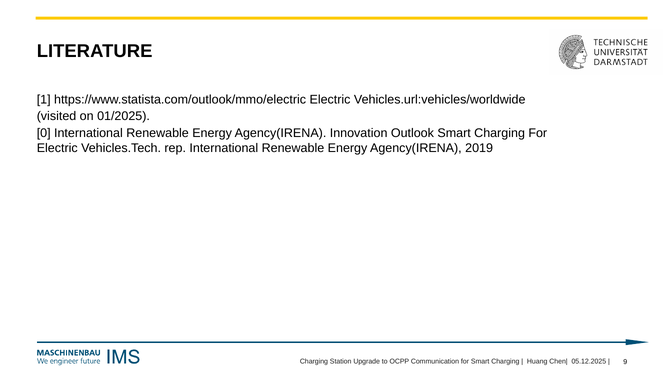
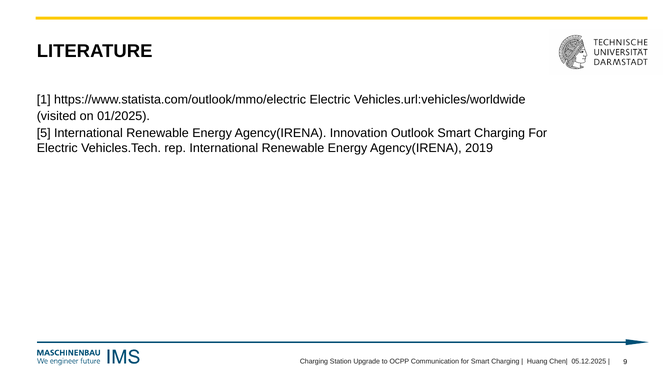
0: 0 -> 5
